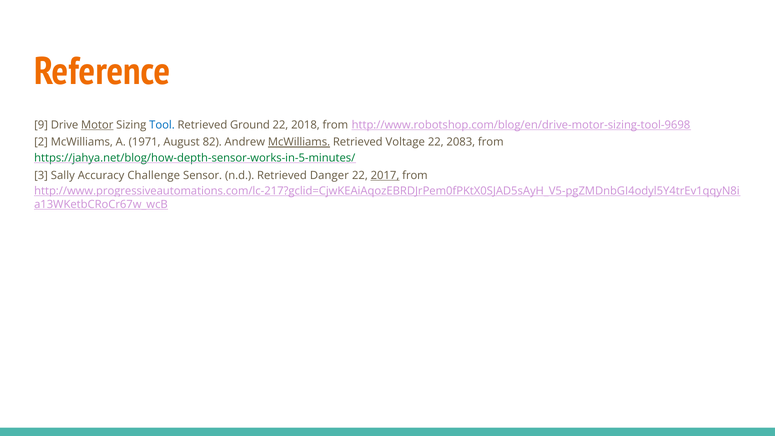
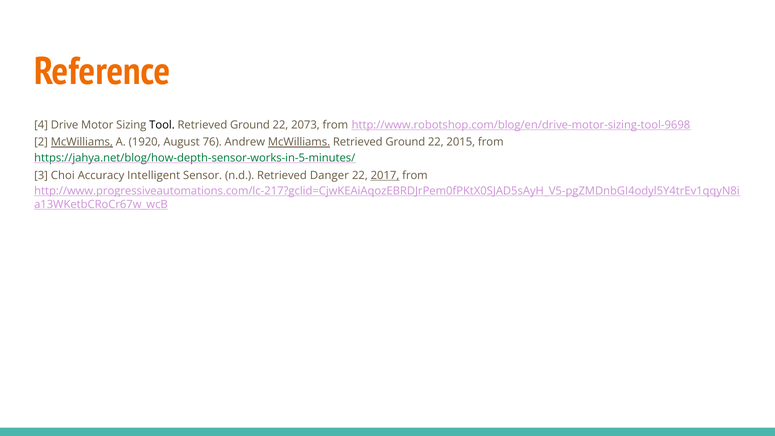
9: 9 -> 4
Motor underline: present -> none
Tool colour: blue -> black
2018: 2018 -> 2073
McWilliams at (82, 142) underline: none -> present
1971: 1971 -> 1920
82: 82 -> 76
Voltage at (405, 142): Voltage -> Ground
2083: 2083 -> 2015
Sally: Sally -> Choi
Challenge: Challenge -> Intelligent
